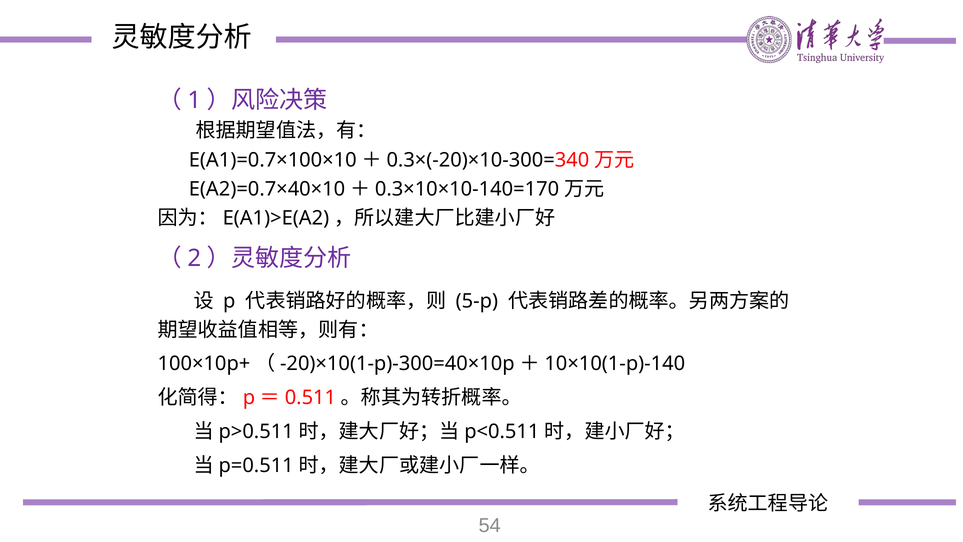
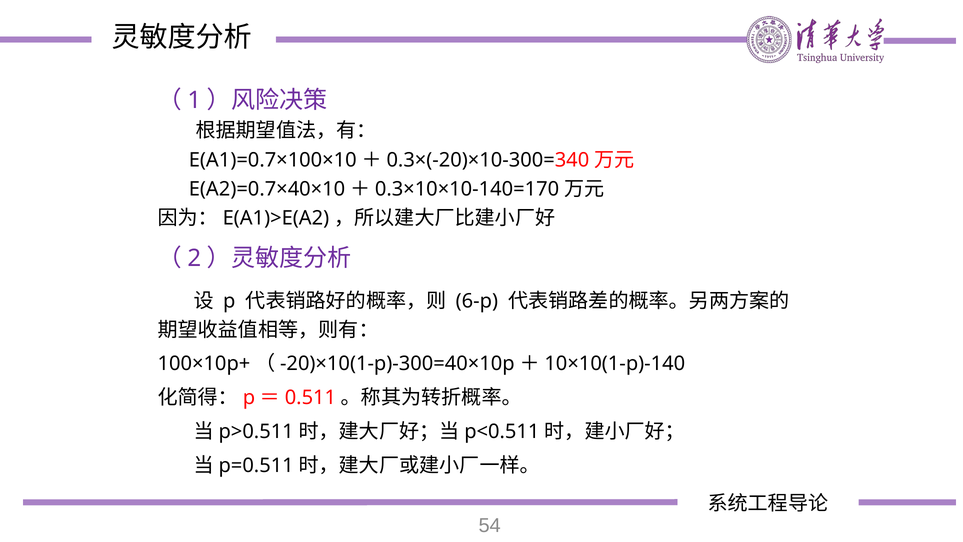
5-p: 5-p -> 6-p
